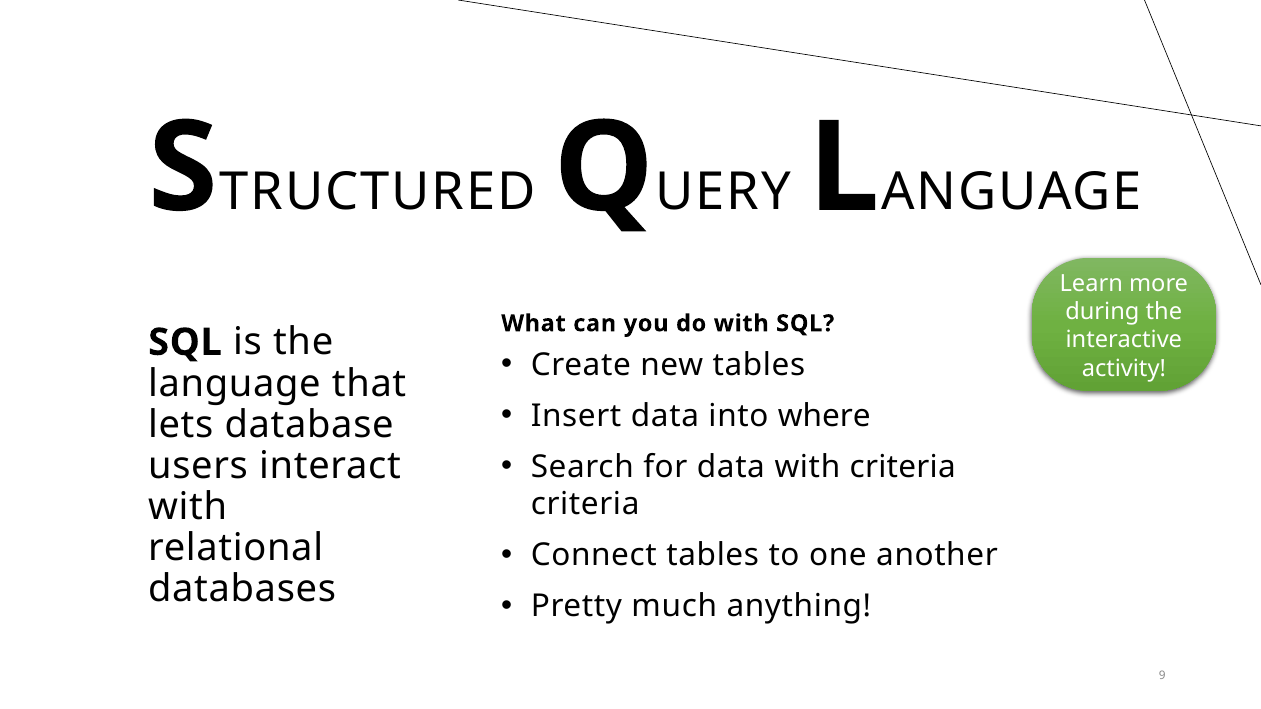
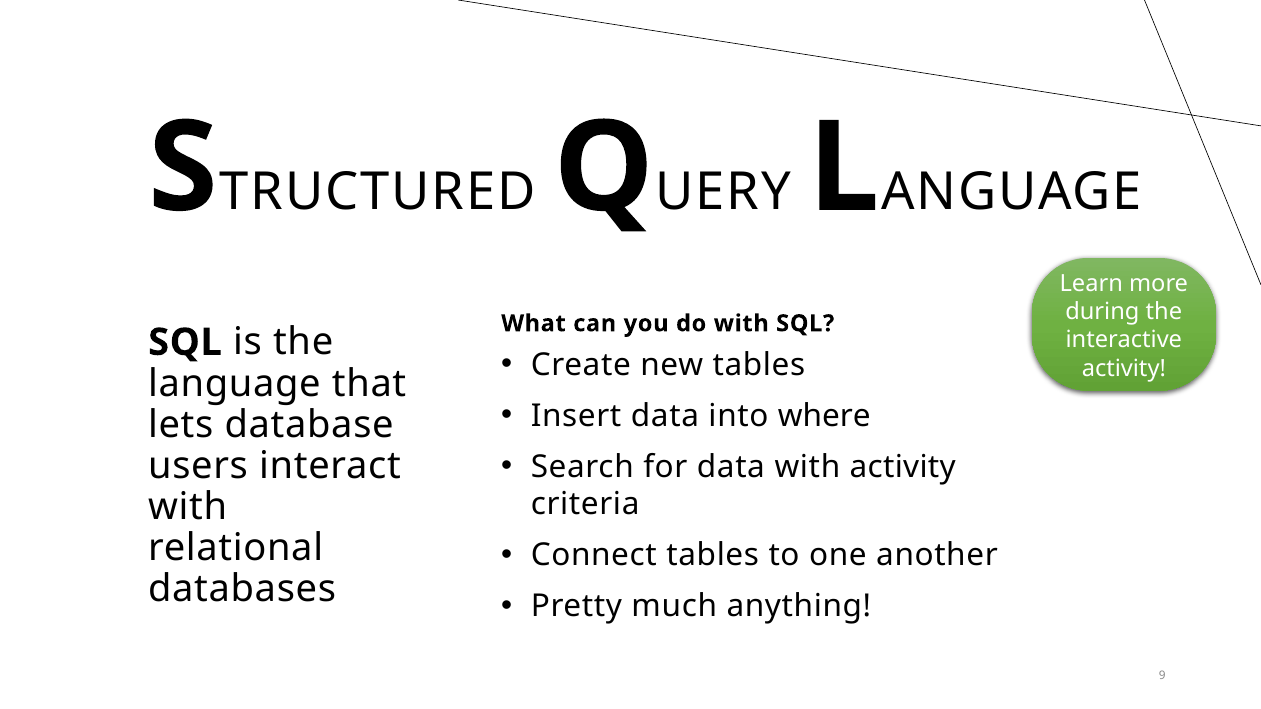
with criteria: criteria -> activity
